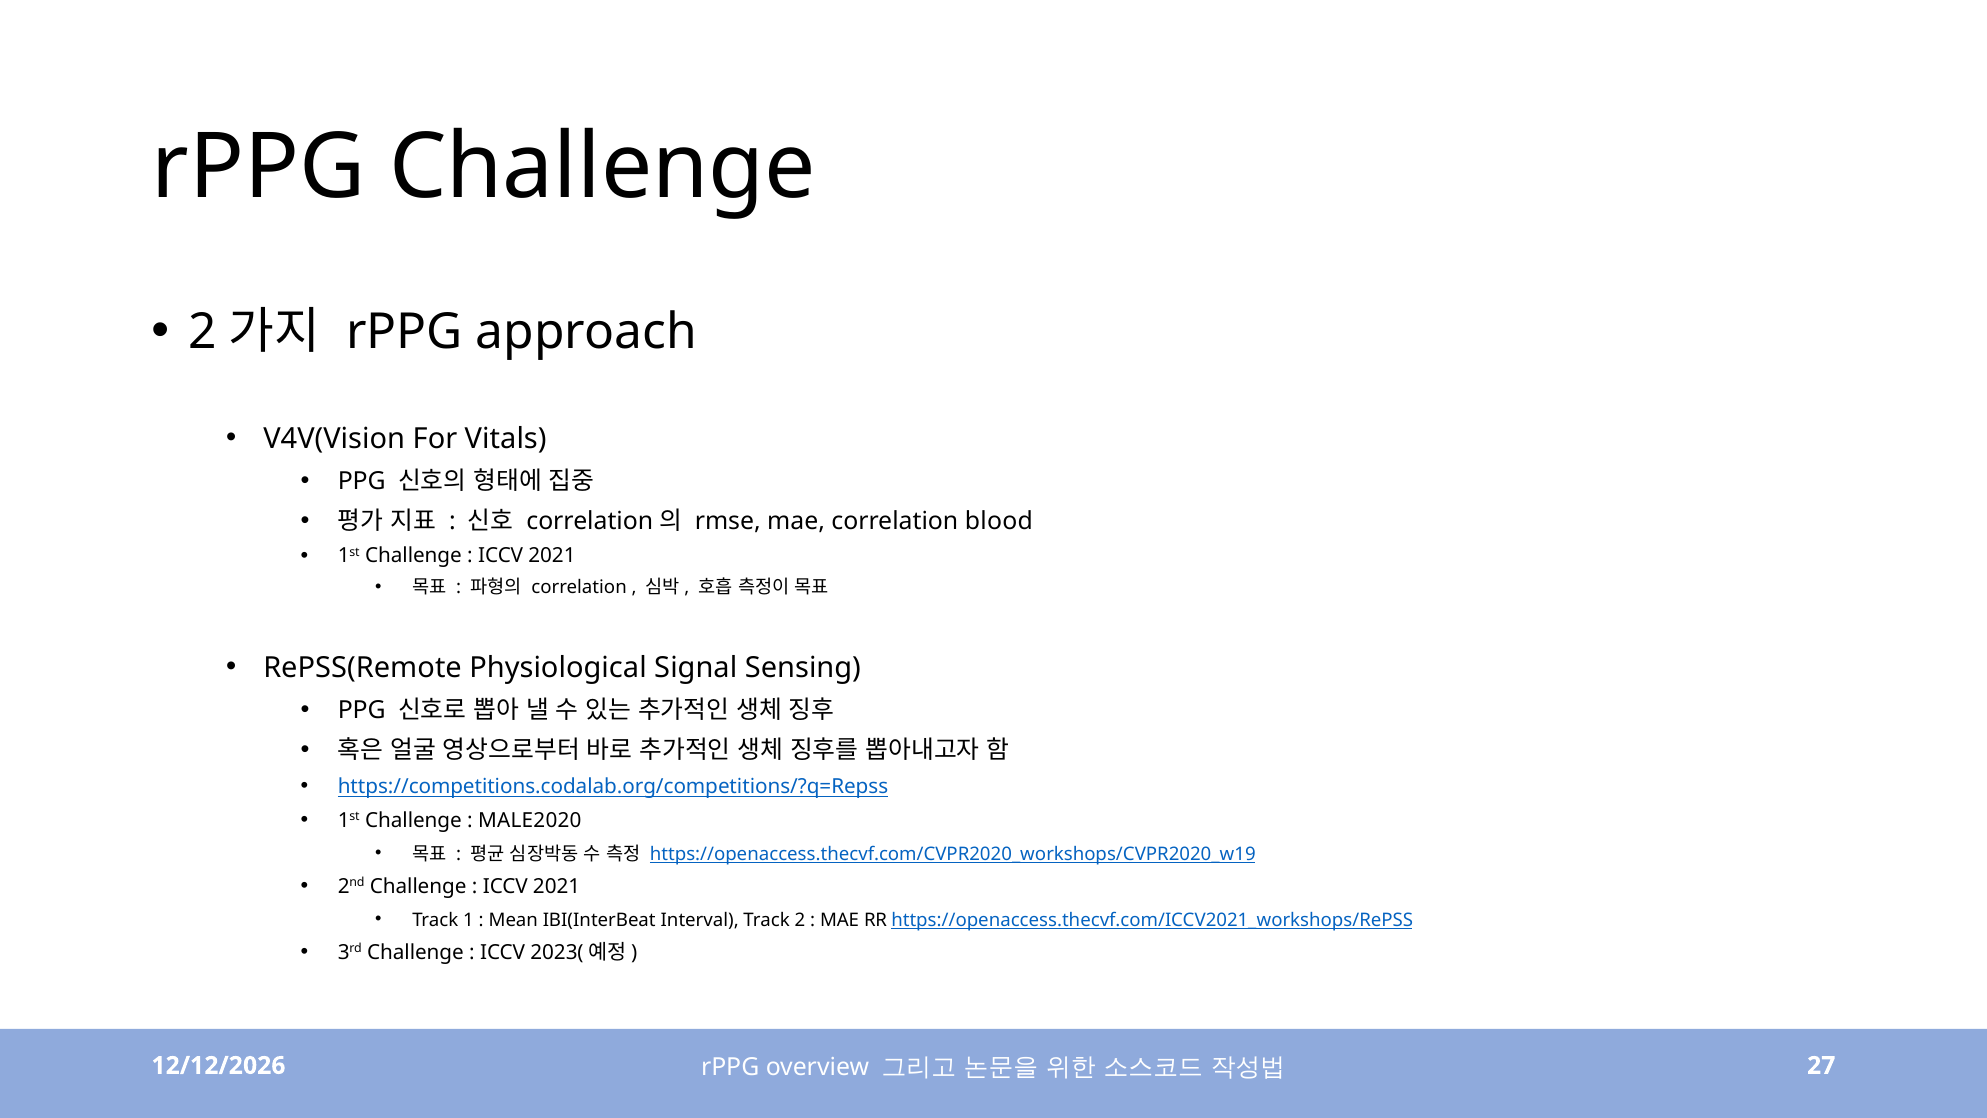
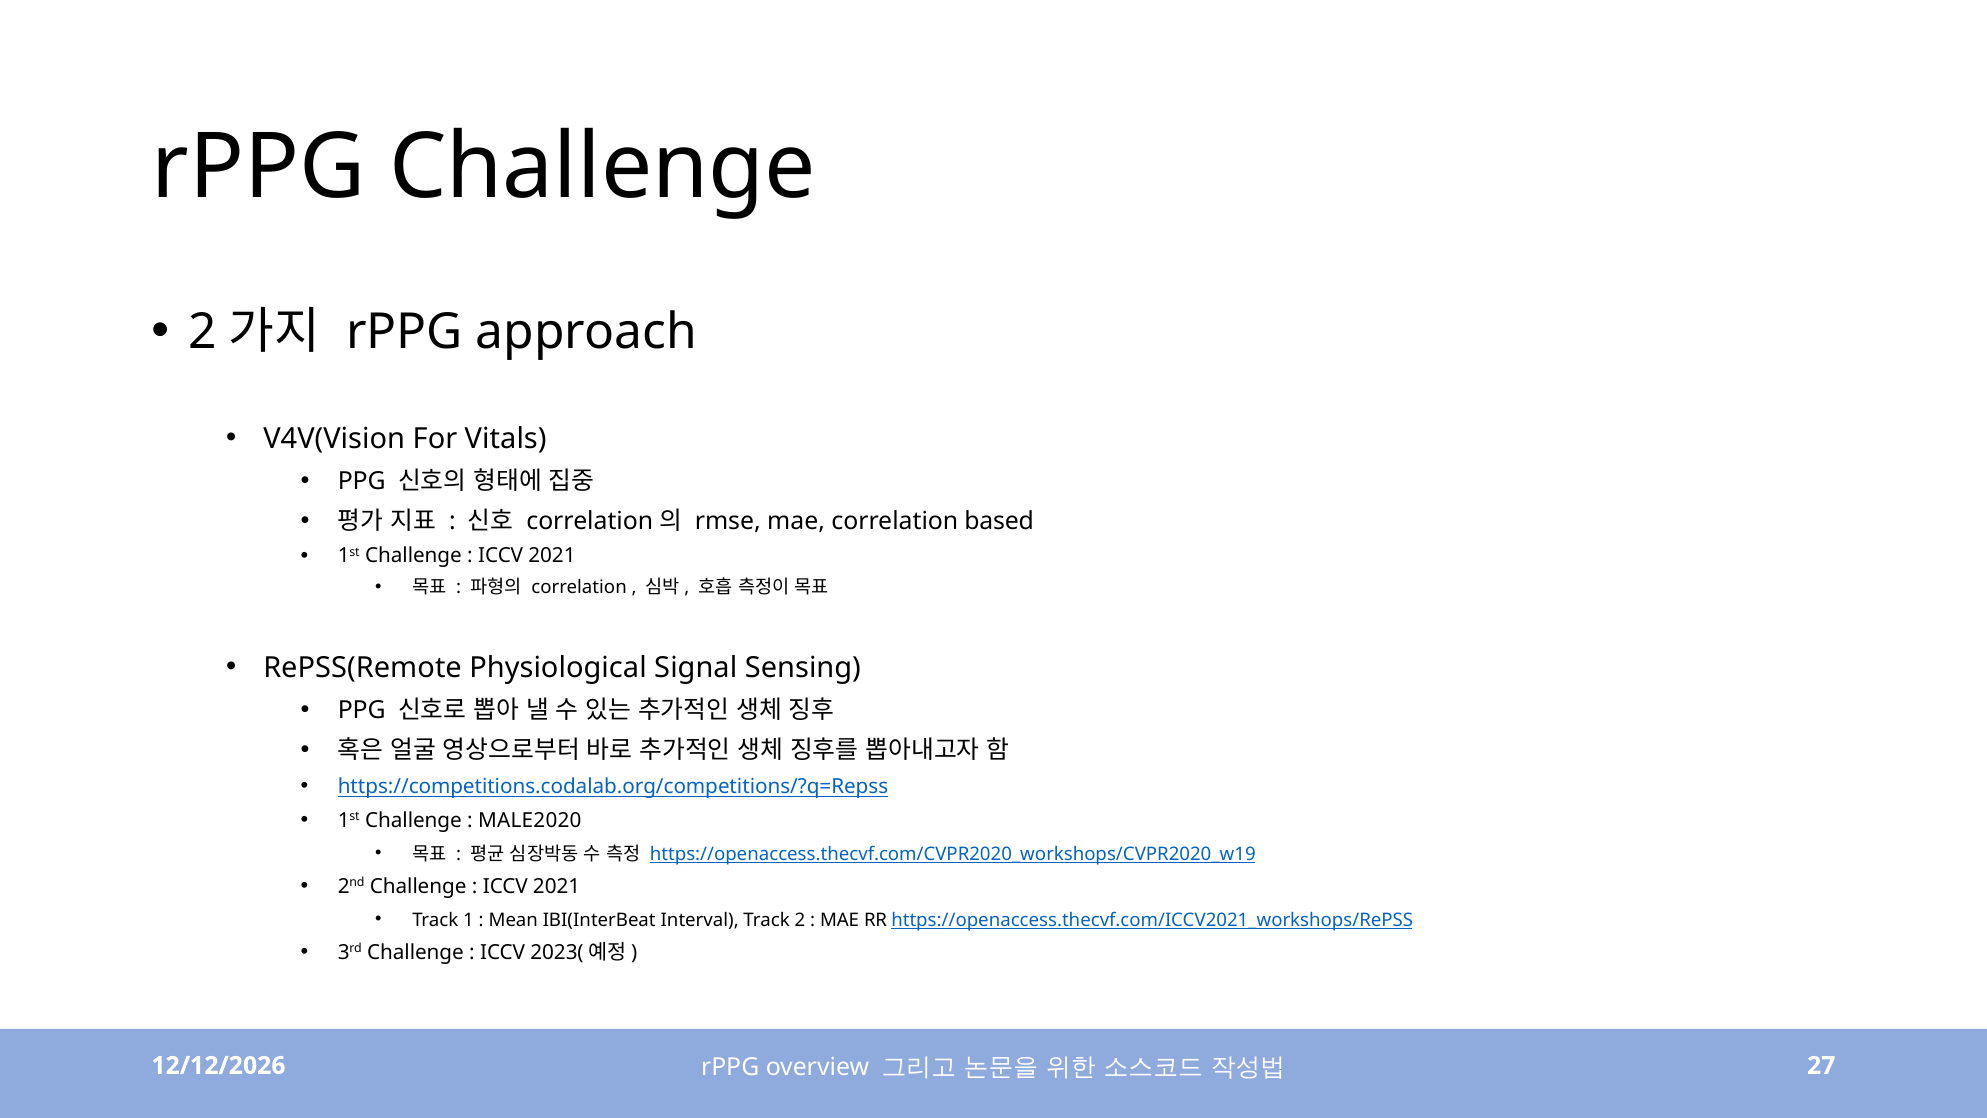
blood: blood -> based
